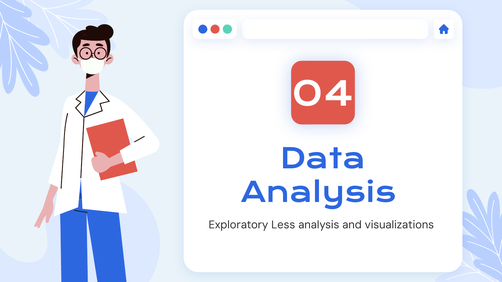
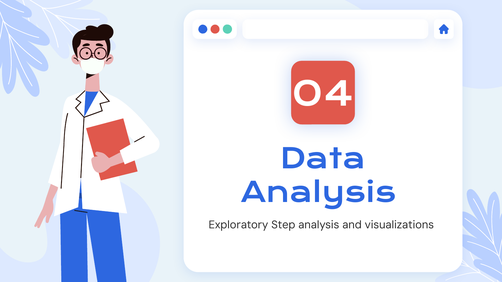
Less: Less -> Step
